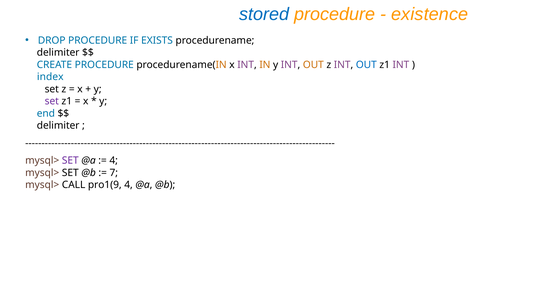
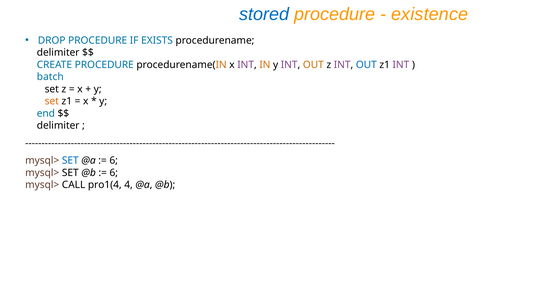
index: index -> batch
set at (52, 101) colour: purple -> orange
SET at (70, 160) colour: purple -> blue
4 at (114, 160): 4 -> 6
7 at (114, 173): 7 -> 6
pro1(9: pro1(9 -> pro1(4
